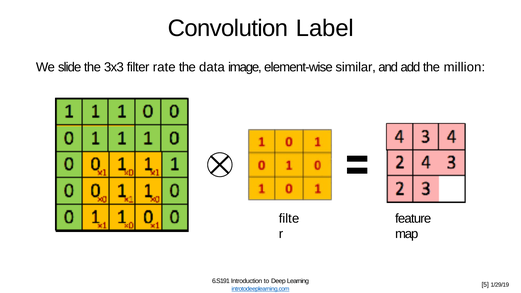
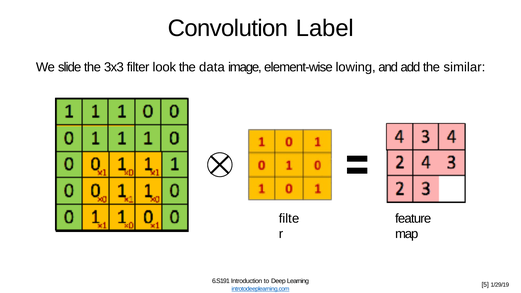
rate: rate -> look
similar: similar -> lowing
million: million -> similar
